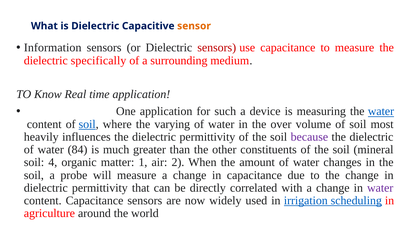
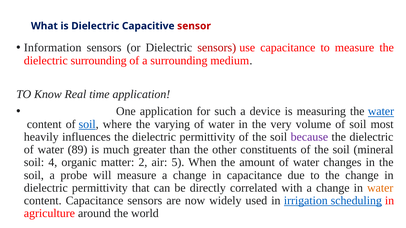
sensor colour: orange -> red
dielectric specifically: specifically -> surrounding
over: over -> very
84: 84 -> 89
1: 1 -> 2
2: 2 -> 5
water at (380, 188) colour: purple -> orange
